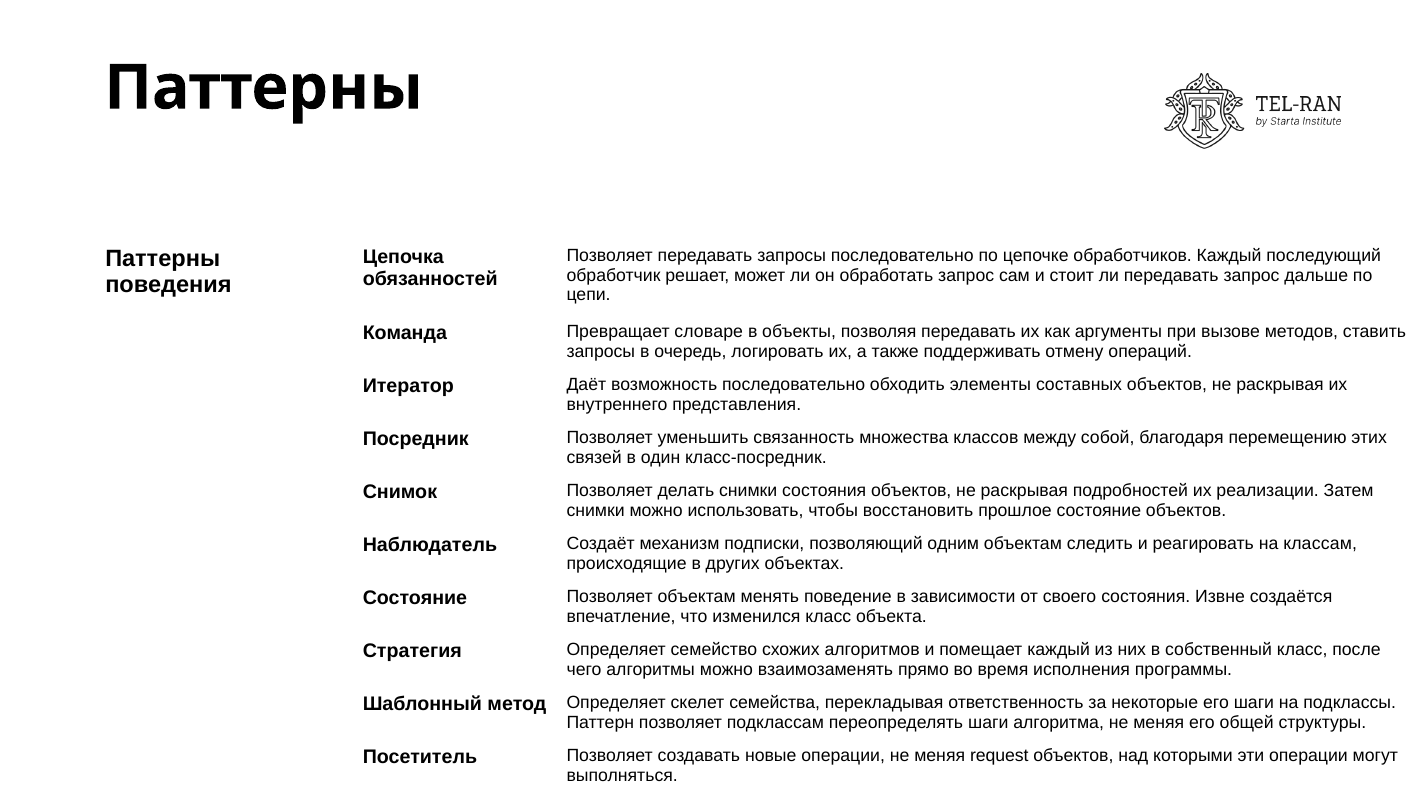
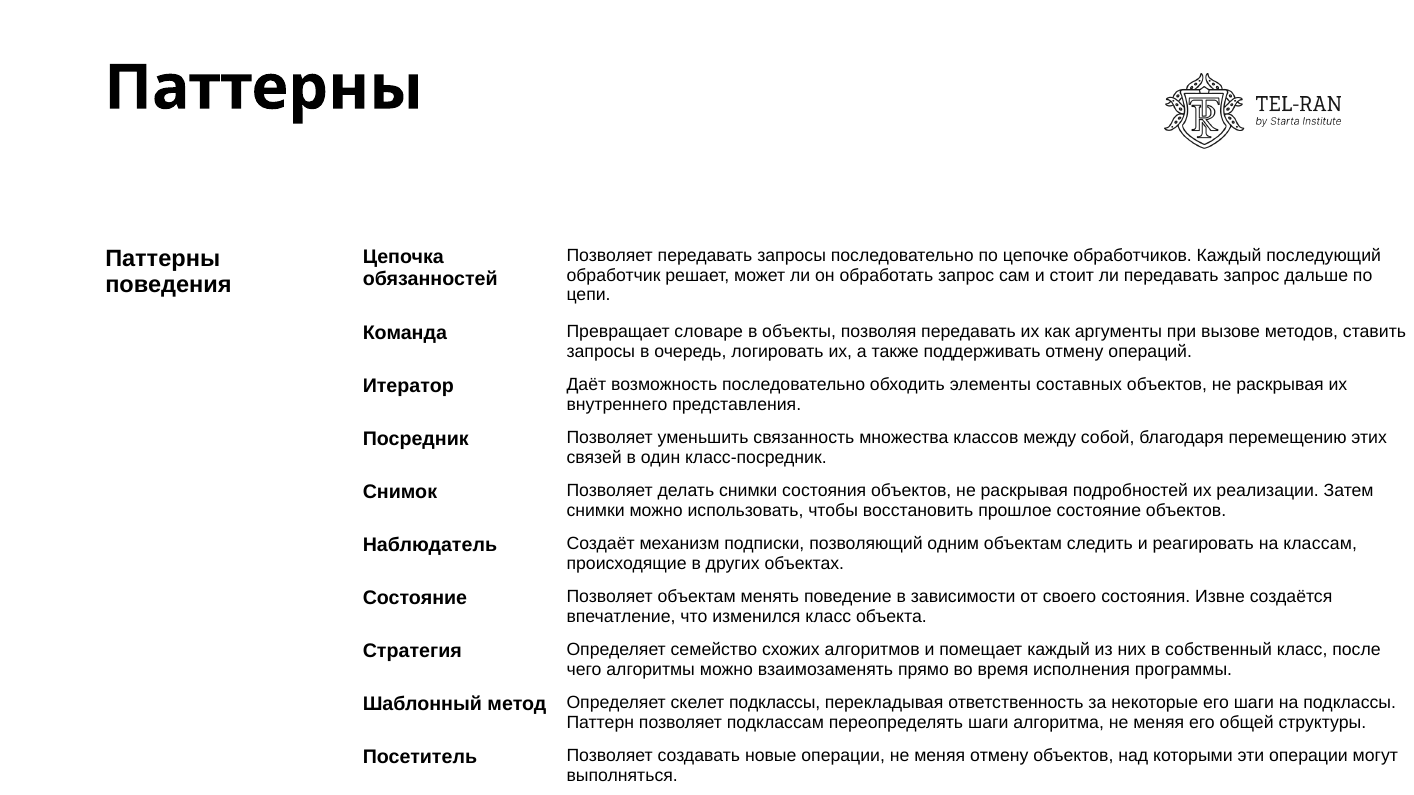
скелет семейства: семейства -> подклассы
меняя request: request -> отмену
